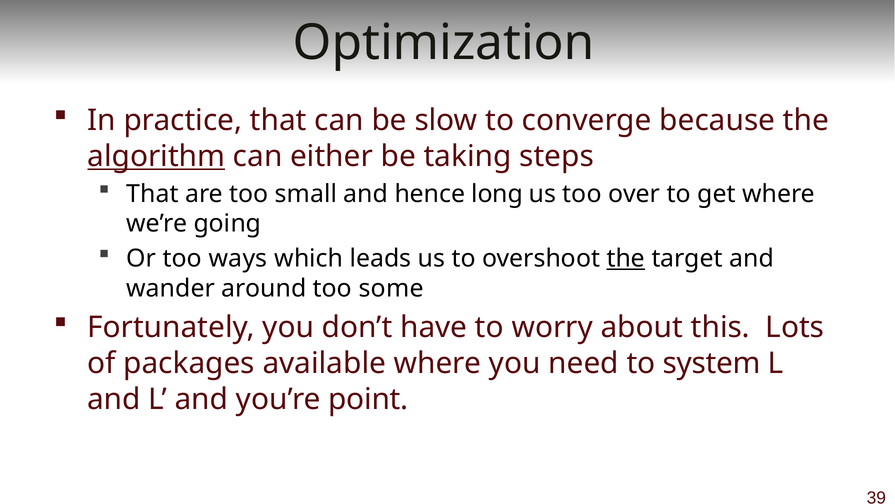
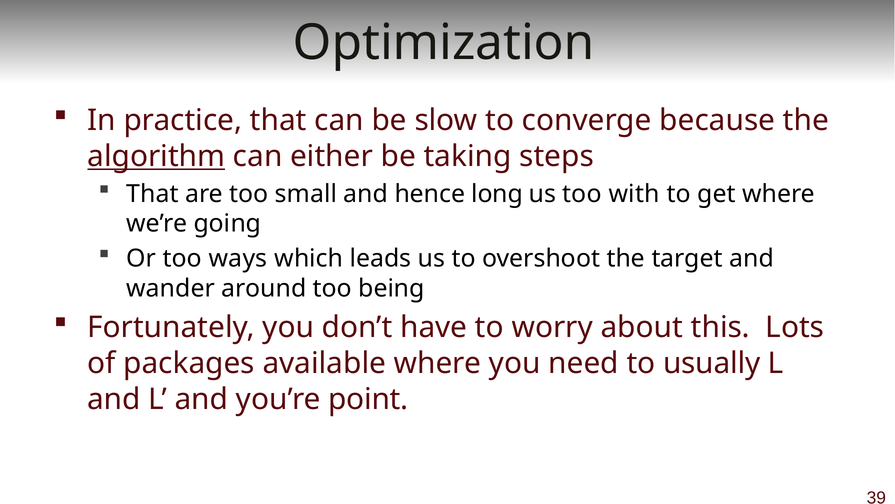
over: over -> with
the at (626, 258) underline: present -> none
some: some -> being
system: system -> usually
